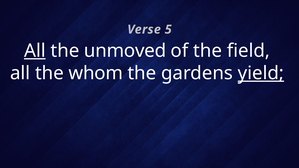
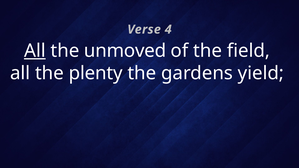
5: 5 -> 4
whom: whom -> plenty
yield underline: present -> none
